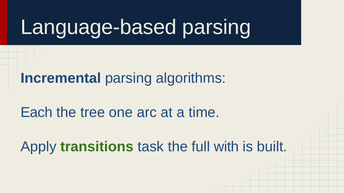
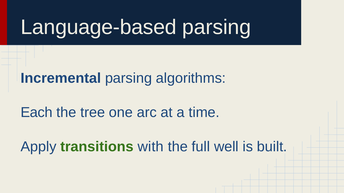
task: task -> with
with: with -> well
